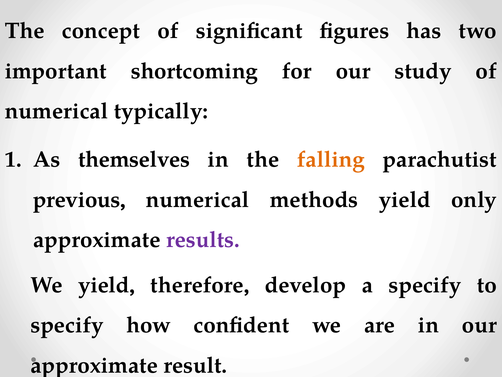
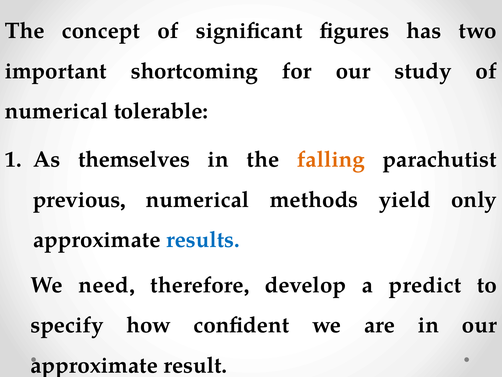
typically: typically -> tolerable
results colour: purple -> blue
We yield: yield -> need
a specify: specify -> predict
